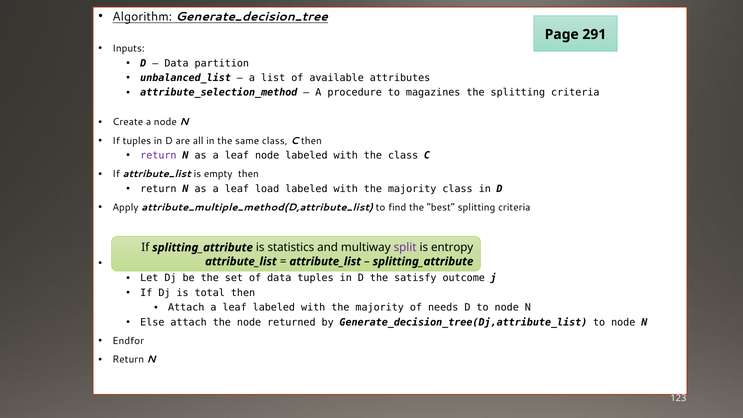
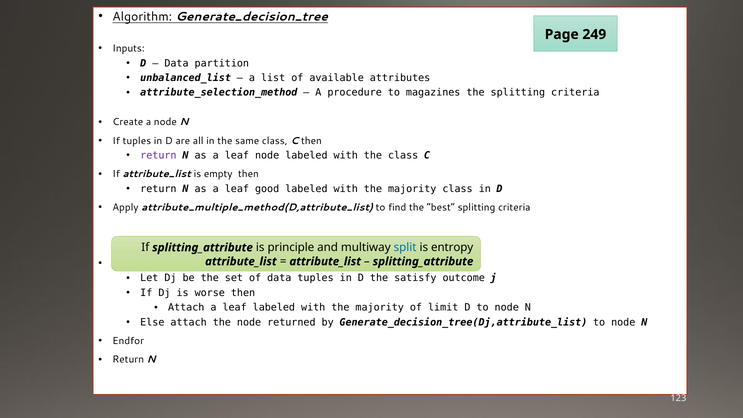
291: 291 -> 249
load: load -> good
statistics: statistics -> principle
split colour: purple -> blue
total: total -> worse
needs: needs -> limit
